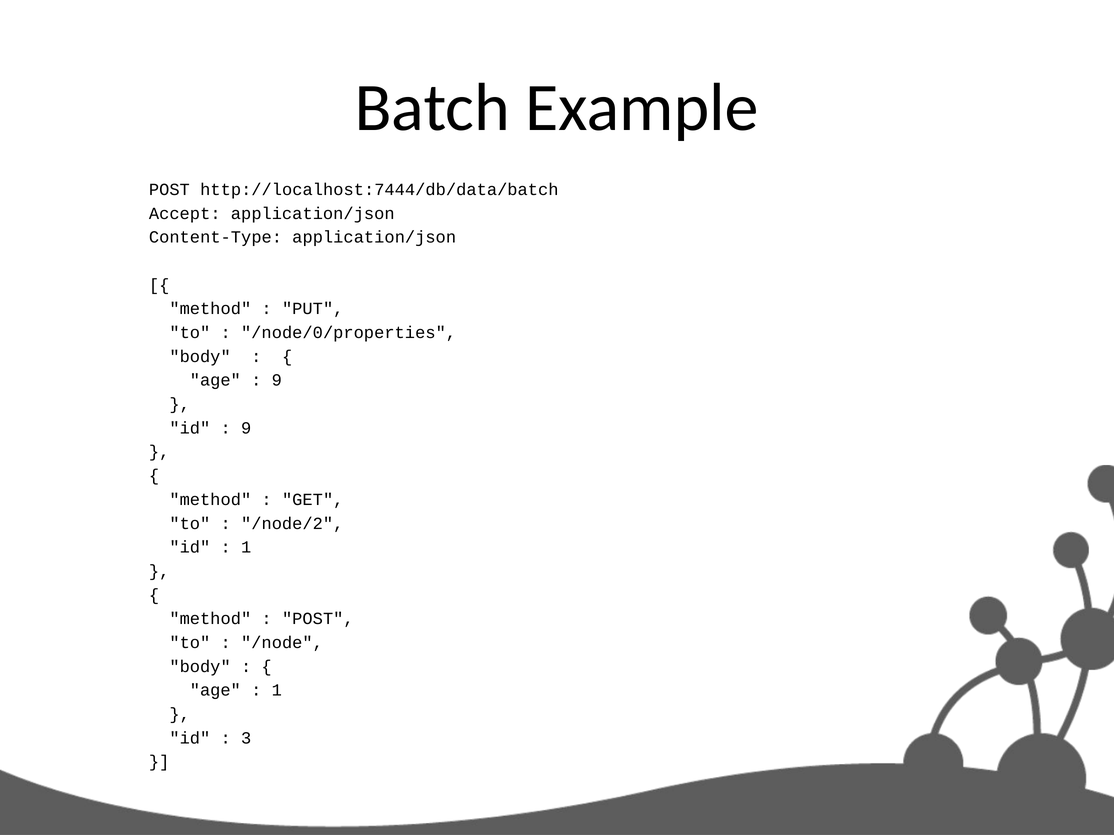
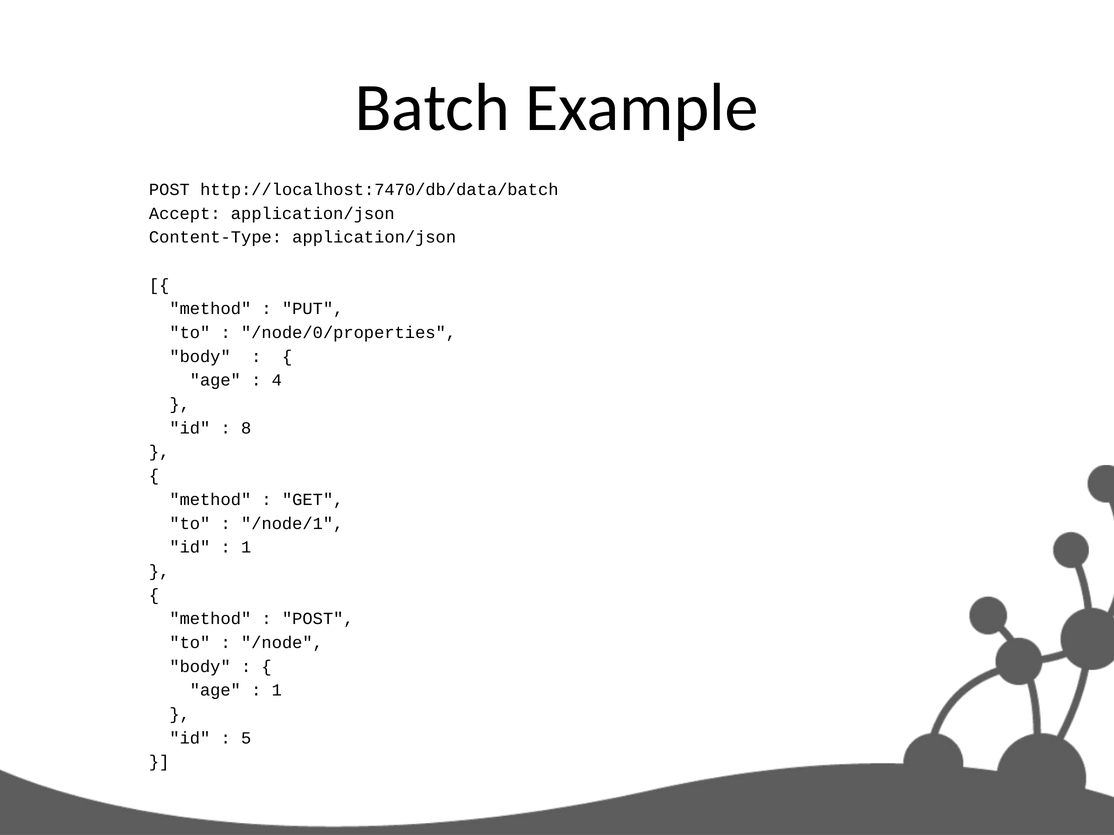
http://localhost:7444/db/data/batch: http://localhost:7444/db/data/batch -> http://localhost:7470/db/data/batch
9 at (277, 381): 9 -> 4
9 at (246, 428): 9 -> 8
/node/2: /node/2 -> /node/1
3: 3 -> 5
